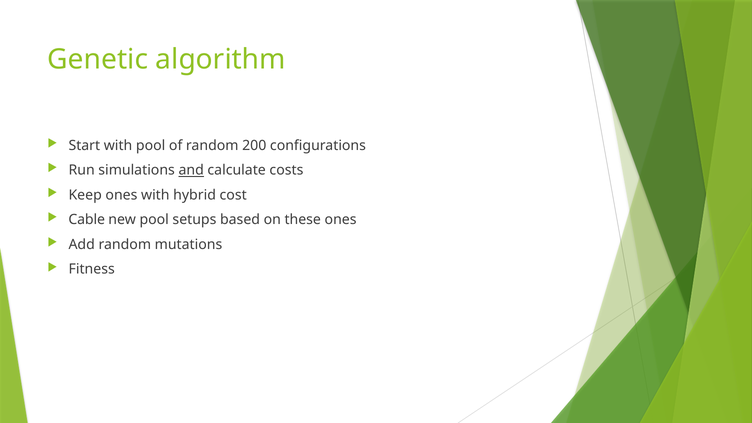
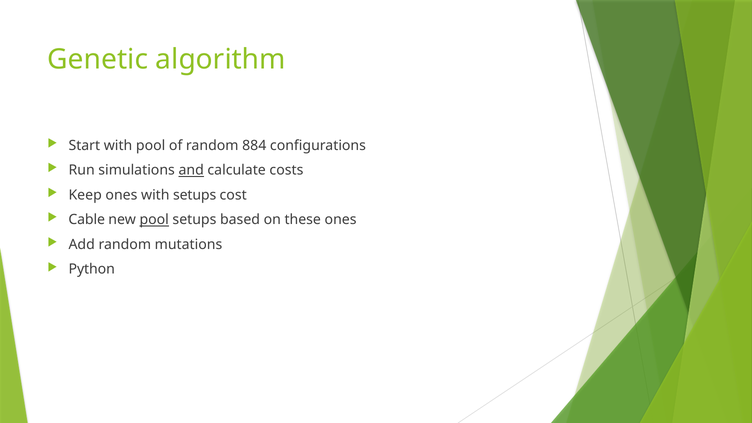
200: 200 -> 884
with hybrid: hybrid -> setups
pool at (154, 220) underline: none -> present
Fitness: Fitness -> Python
